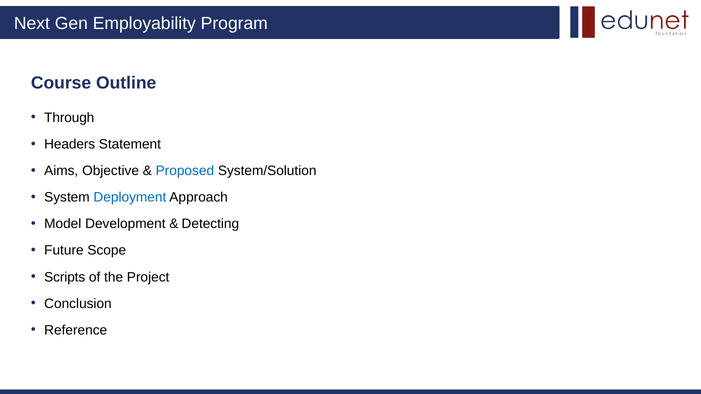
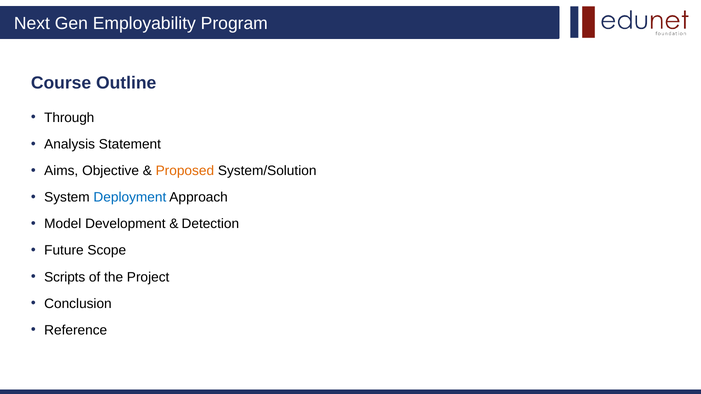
Headers: Headers -> Analysis
Proposed colour: blue -> orange
Detecting: Detecting -> Detection
